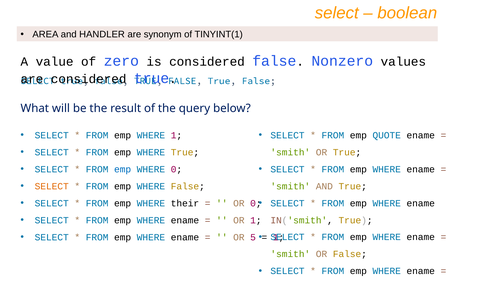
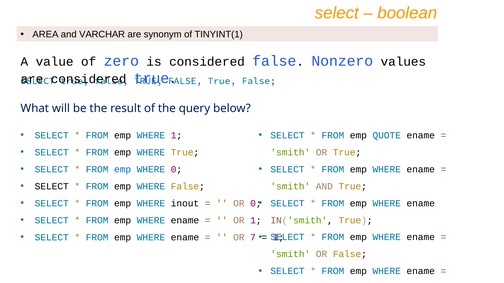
HANDLER: HANDLER -> VARCHAR
SELECT at (52, 187) colour: orange -> black
their: their -> inout
5: 5 -> 7
